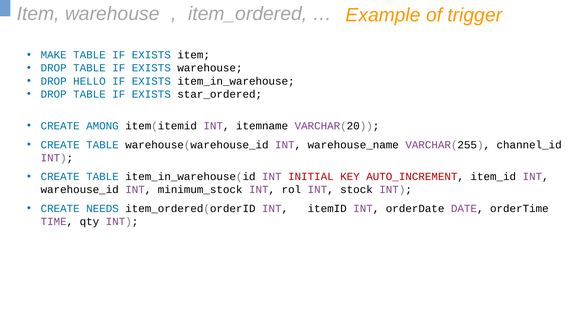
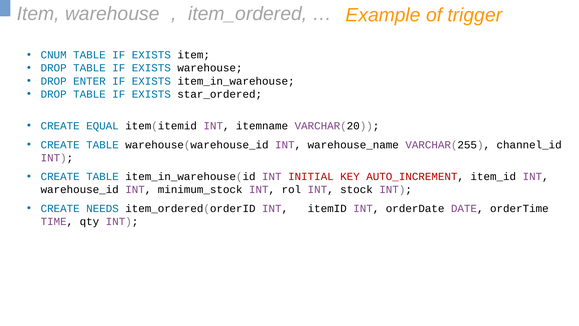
MAKE: MAKE -> CNUM
HELLO: HELLO -> ENTER
AMONG: AMONG -> EQUAL
